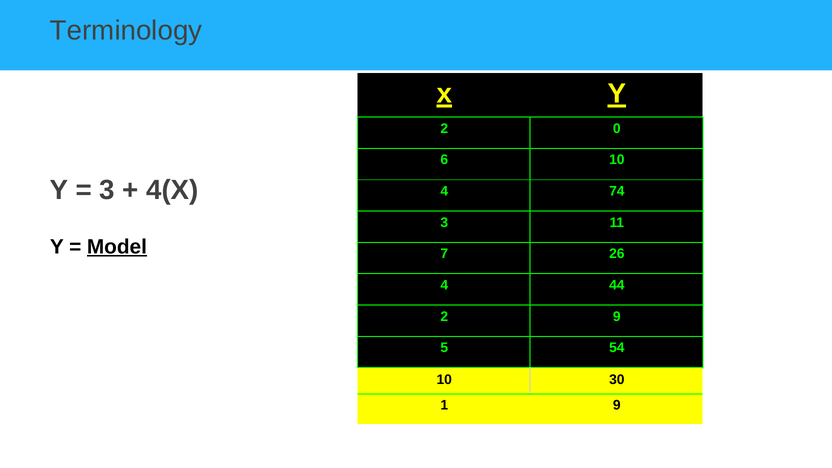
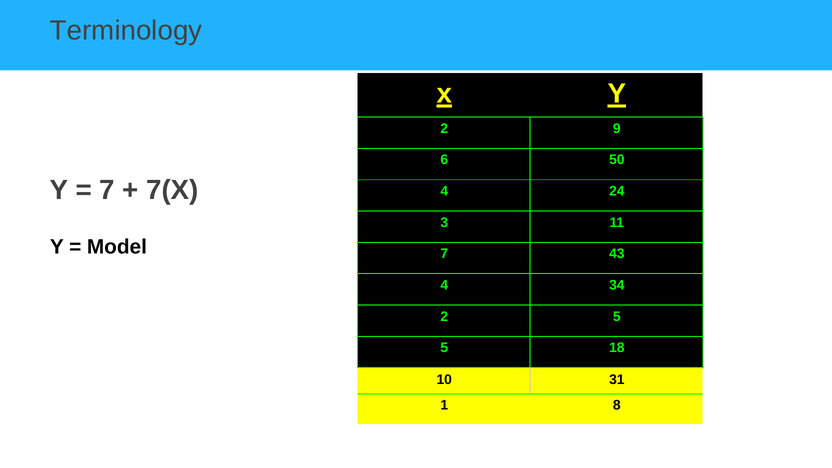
0: 0 -> 9
6 10: 10 -> 50
3 at (107, 190): 3 -> 7
4(X: 4(X -> 7(X
74: 74 -> 24
Model underline: present -> none
26: 26 -> 43
44: 44 -> 34
2 9: 9 -> 5
54: 54 -> 18
30: 30 -> 31
1 9: 9 -> 8
